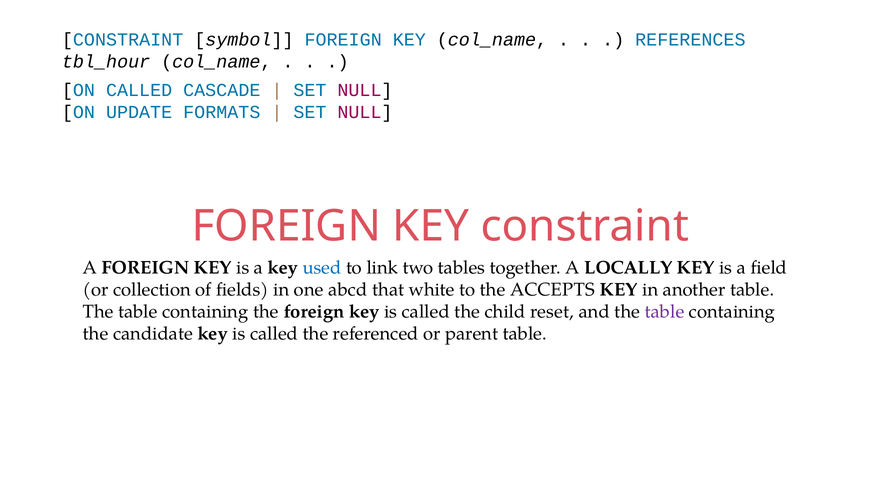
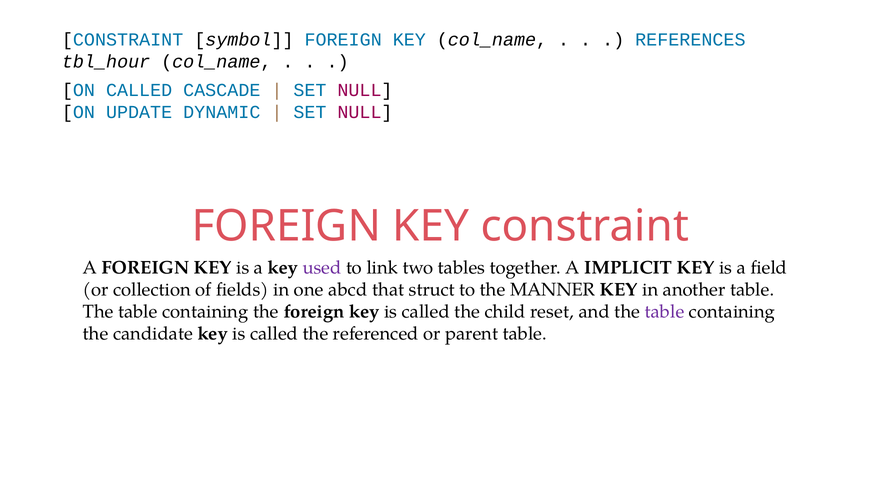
FORMATS: FORMATS -> DYNAMIC
used colour: blue -> purple
LOCALLY: LOCALLY -> IMPLICIT
white: white -> struct
ACCEPTS: ACCEPTS -> MANNER
